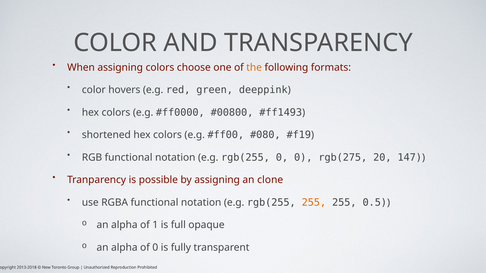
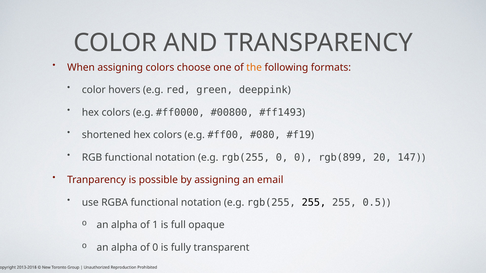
rgb(275: rgb(275 -> rgb(899
clone: clone -> email
255 at (314, 203) colour: orange -> black
